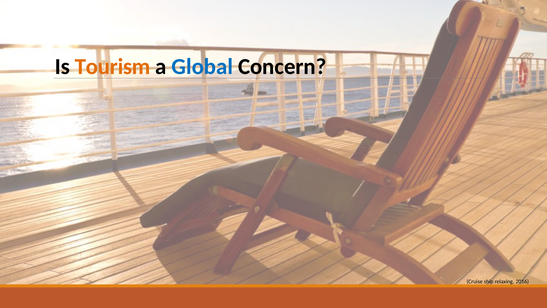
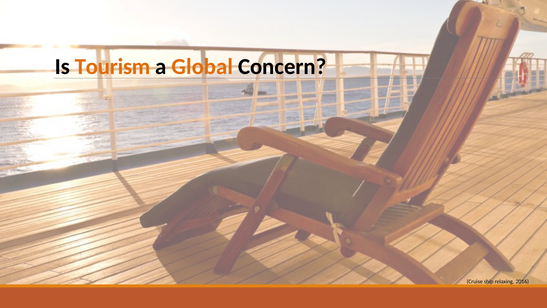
Global colour: blue -> orange
